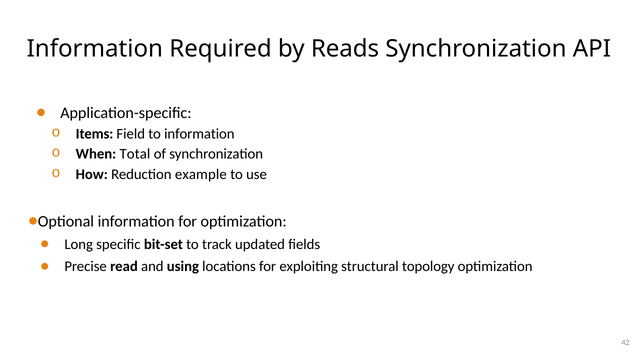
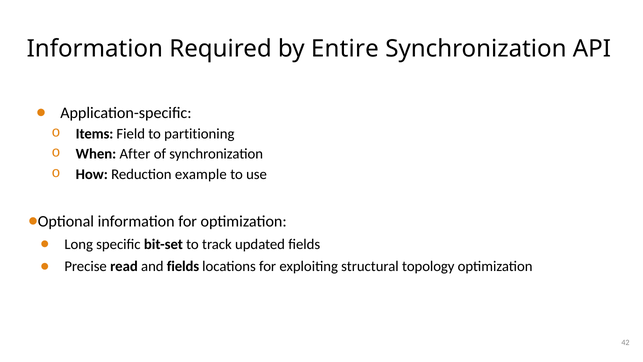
Reads: Reads -> Entire
to information: information -> partitioning
Total: Total -> After
and using: using -> fields
